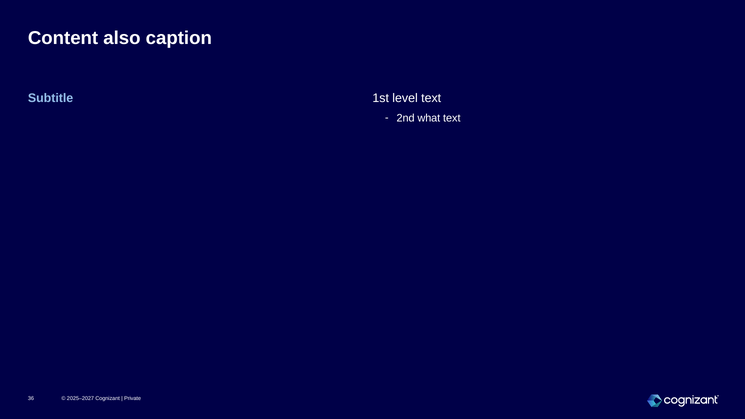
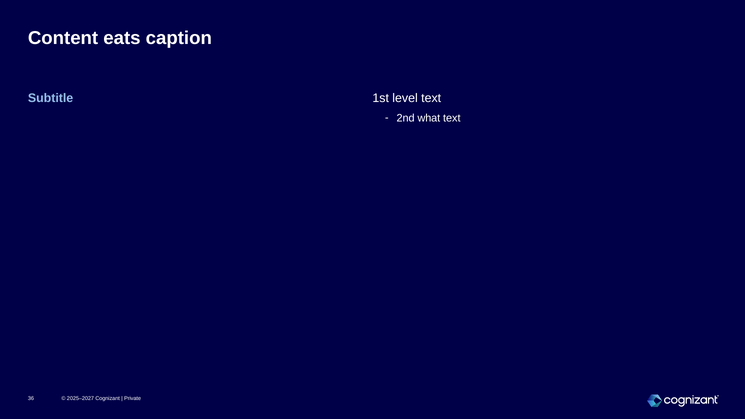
also: also -> eats
